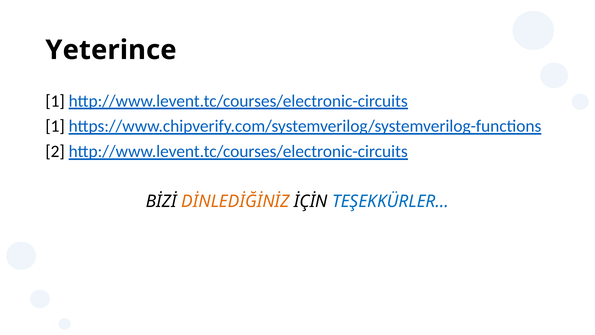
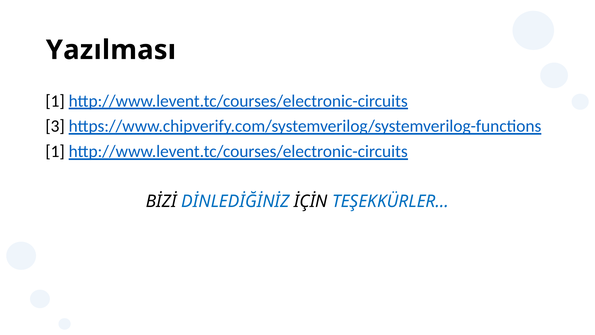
Yeterince: Yeterince -> Yazılması
1 at (55, 126): 1 -> 3
2 at (55, 151): 2 -> 1
DİNLEDİĞİNİZ colour: orange -> blue
